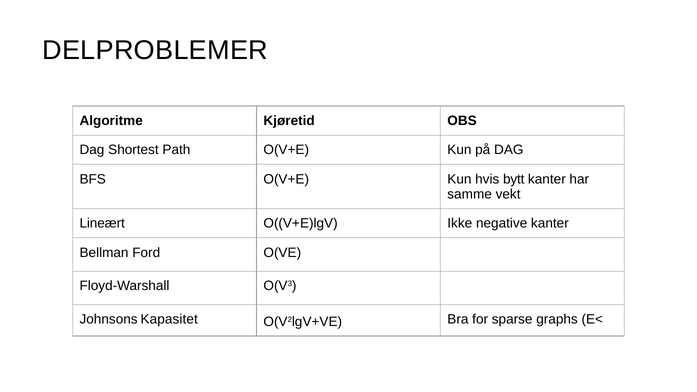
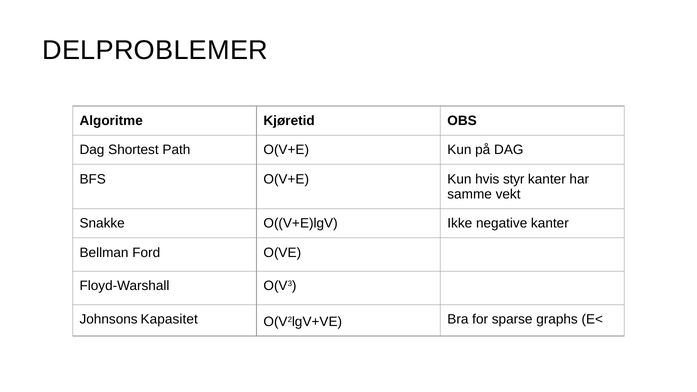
bytt: bytt -> styr
Lineært: Lineært -> Snakke
